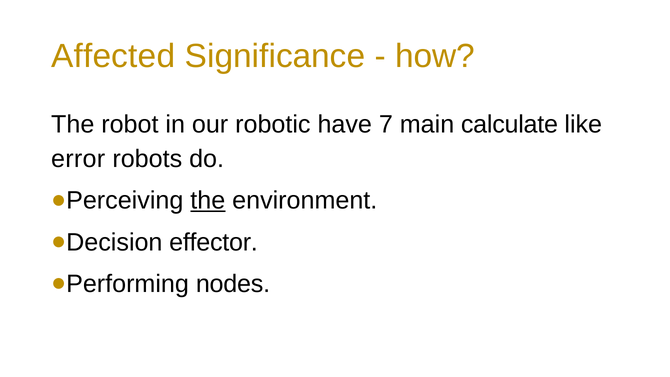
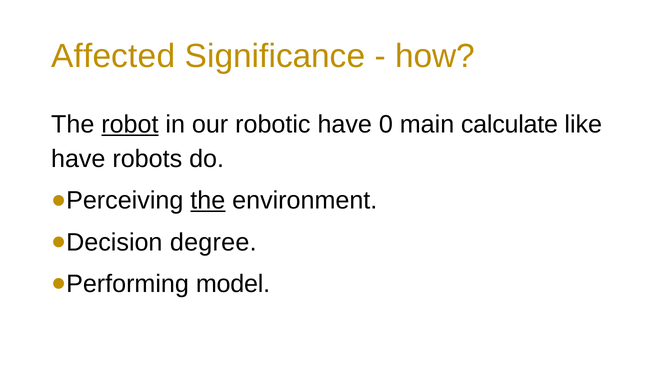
robot underline: none -> present
7: 7 -> 0
error at (78, 159): error -> have
effector: effector -> degree
nodes: nodes -> model
